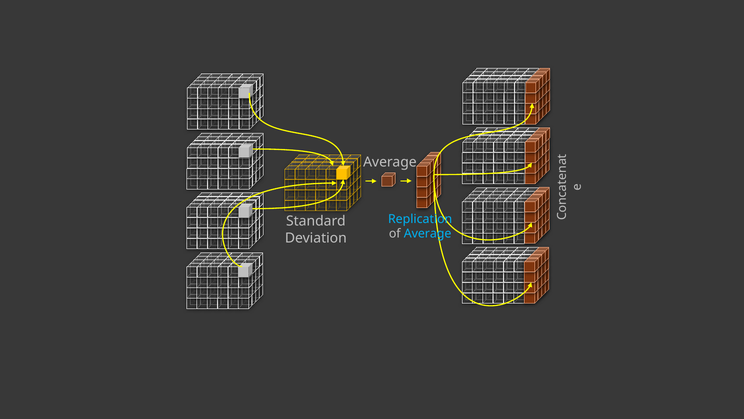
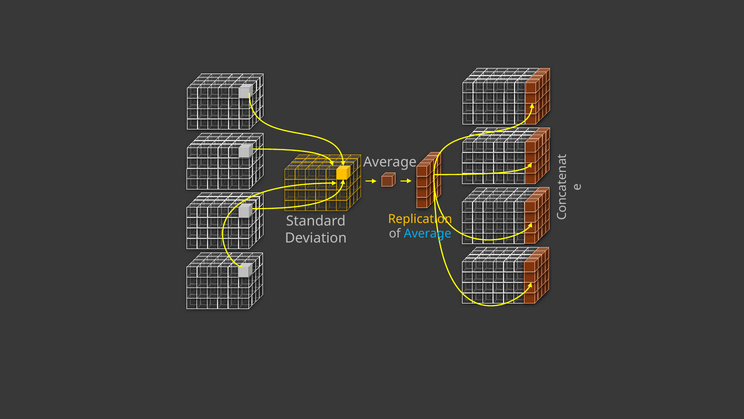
Replication colour: light blue -> yellow
